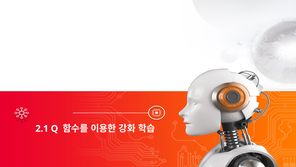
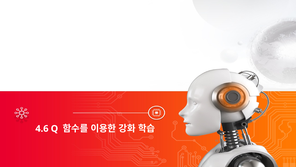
2.1: 2.1 -> 4.6
